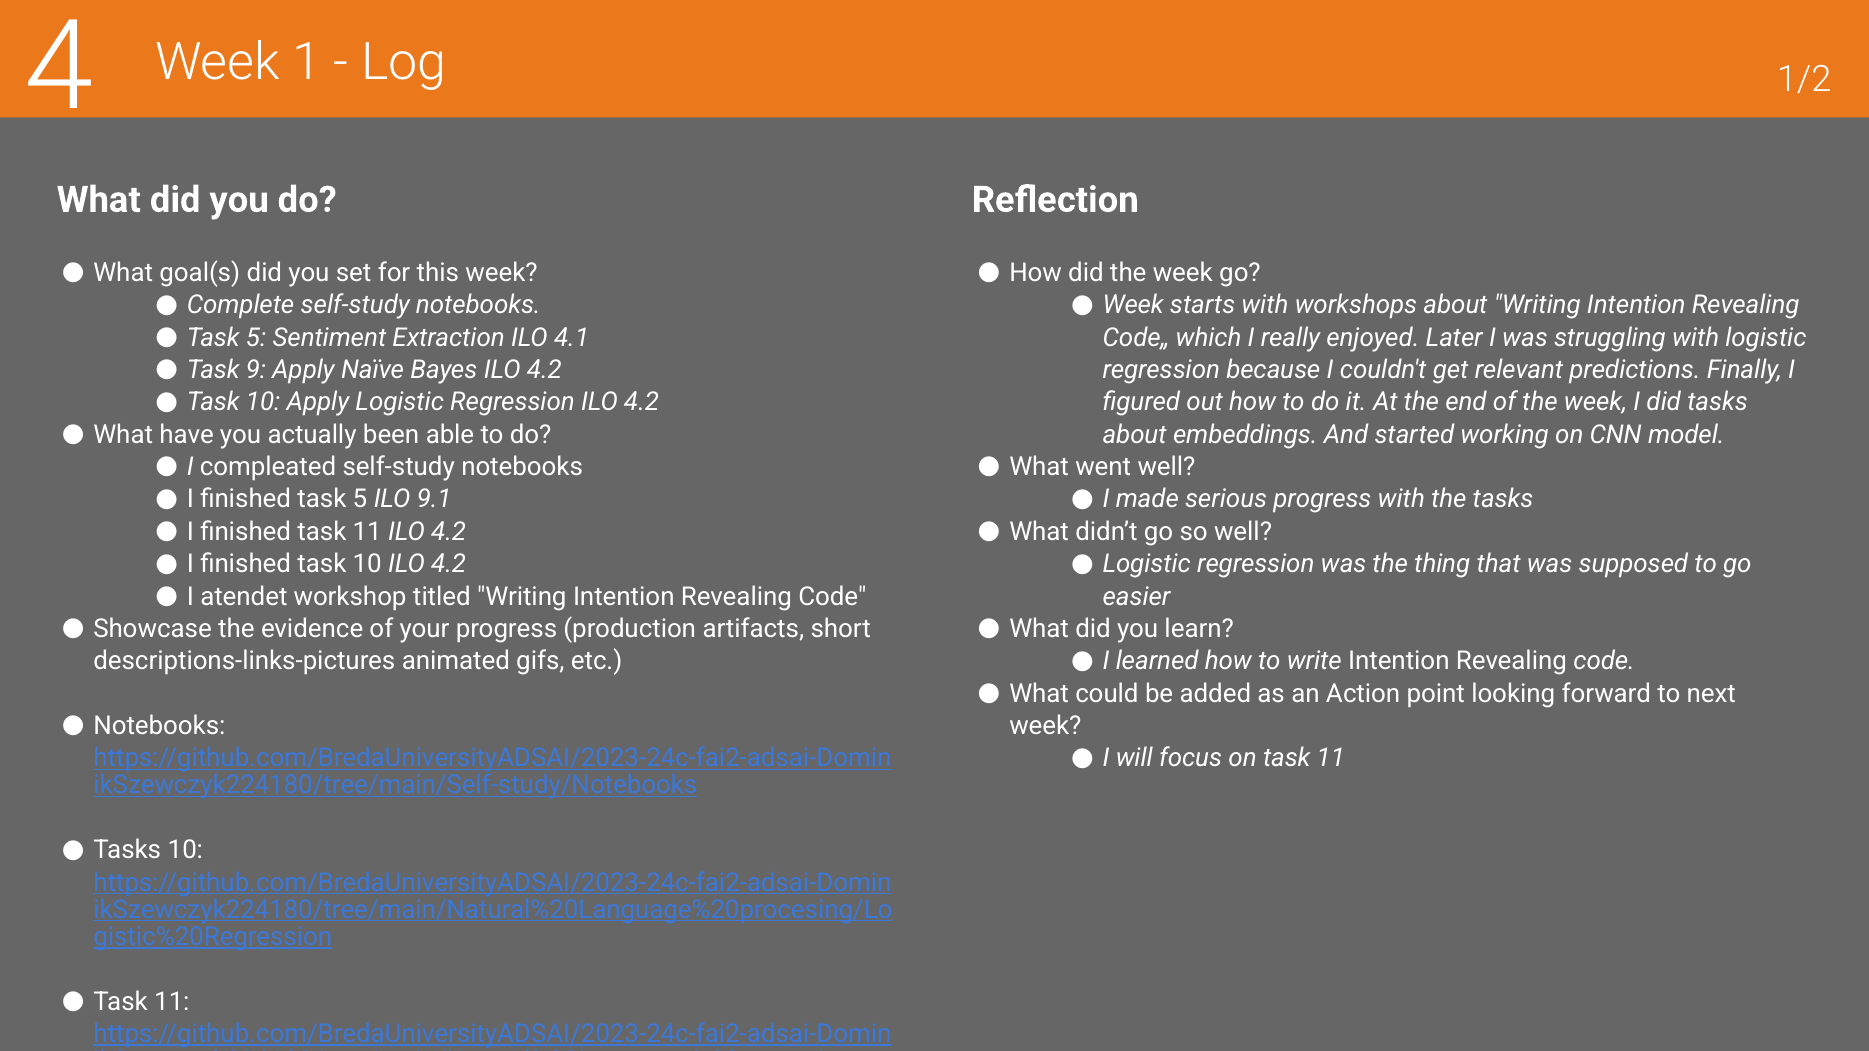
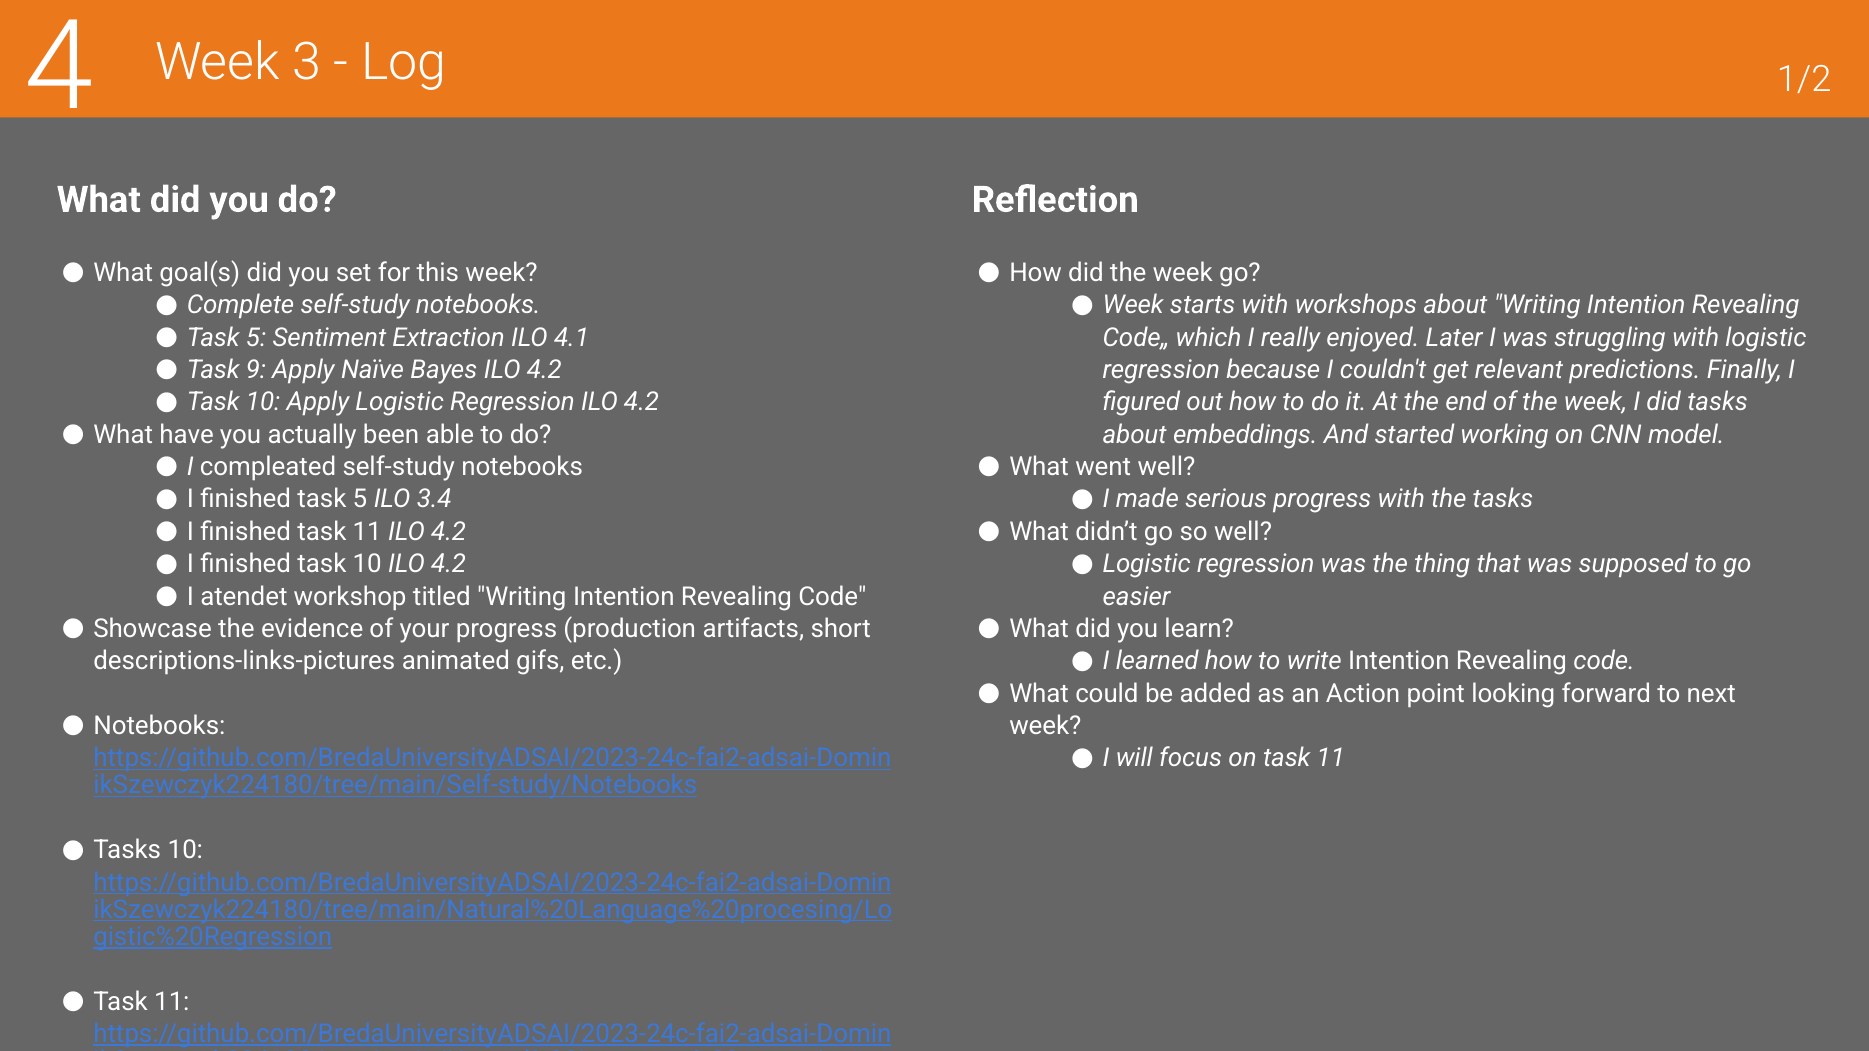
1: 1 -> 3
9.1: 9.1 -> 3.4
